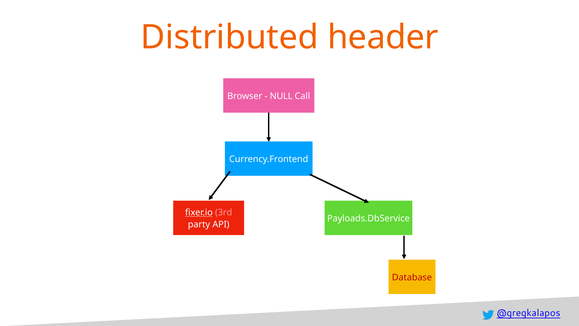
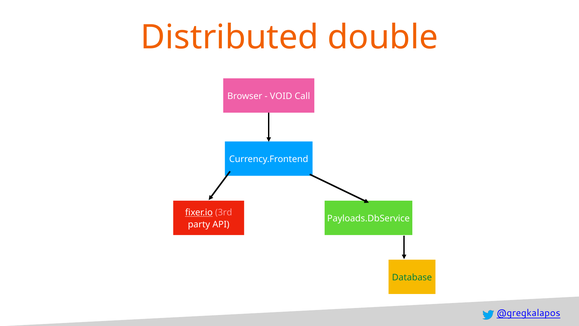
header: header -> double
NULL: NULL -> VOID
Database colour: red -> green
